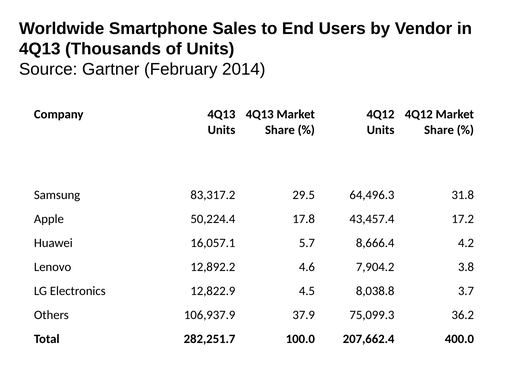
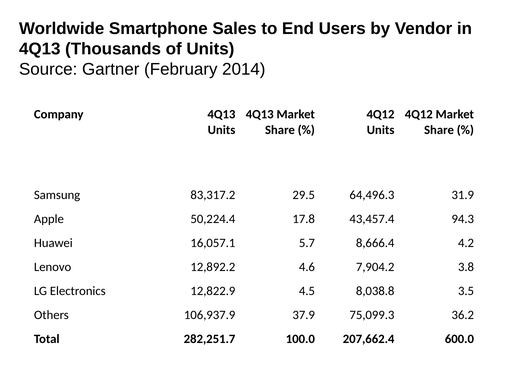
31.8: 31.8 -> 31.9
17.2: 17.2 -> 94.3
3.7: 3.7 -> 3.5
400.0: 400.0 -> 600.0
